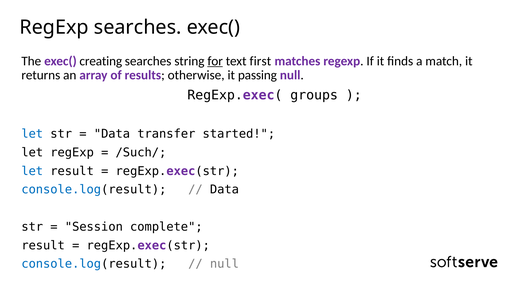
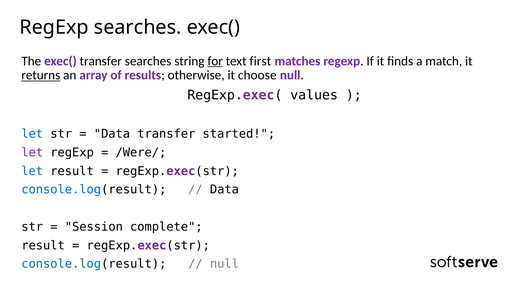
exec( creating: creating -> transfer
returns underline: none -> present
passing: passing -> choose
groups: groups -> values
let at (32, 152) colour: black -> purple
/Such/: /Such/ -> /Were/
